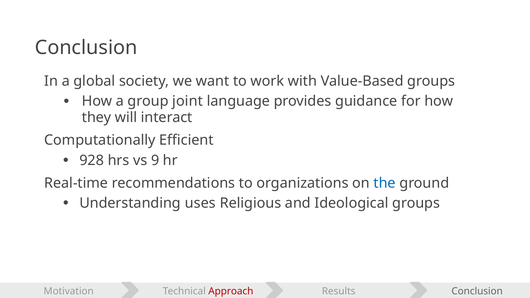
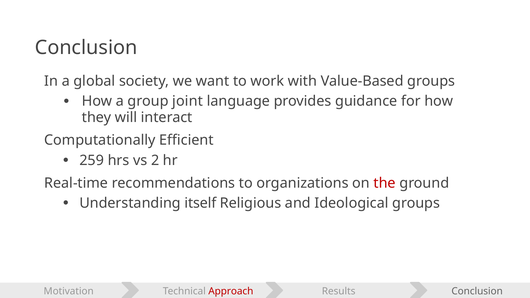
928: 928 -> 259
9: 9 -> 2
the colour: blue -> red
uses: uses -> itself
